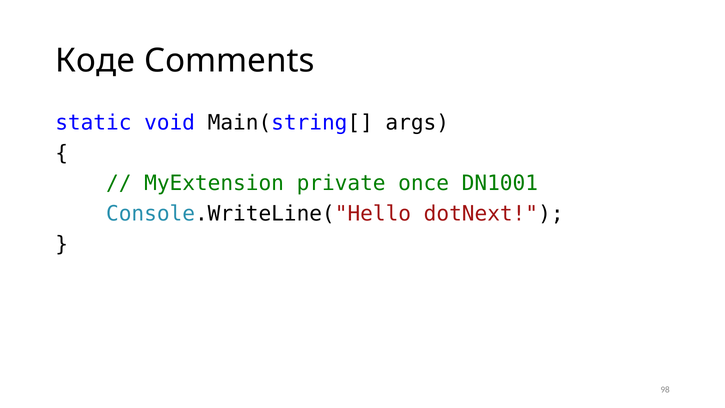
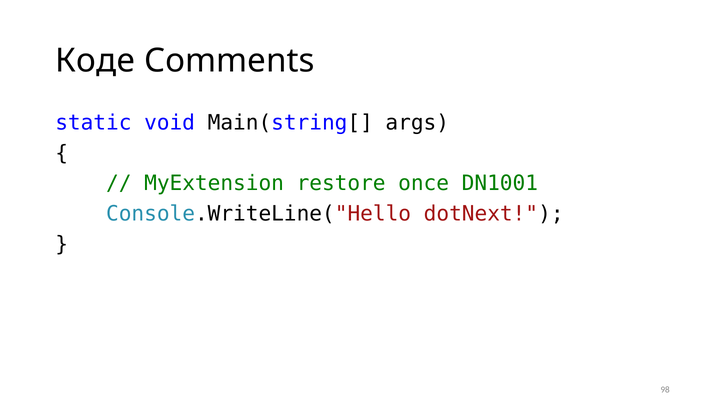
private: private -> restore
